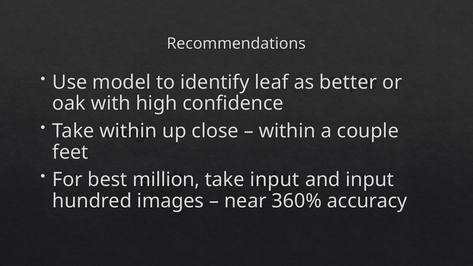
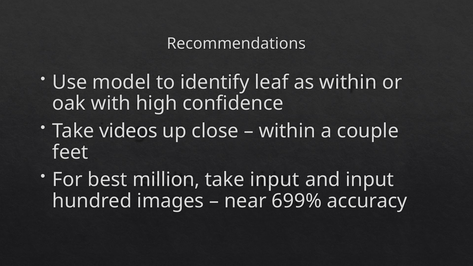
as better: better -> within
Take within: within -> videos
360%: 360% -> 699%
